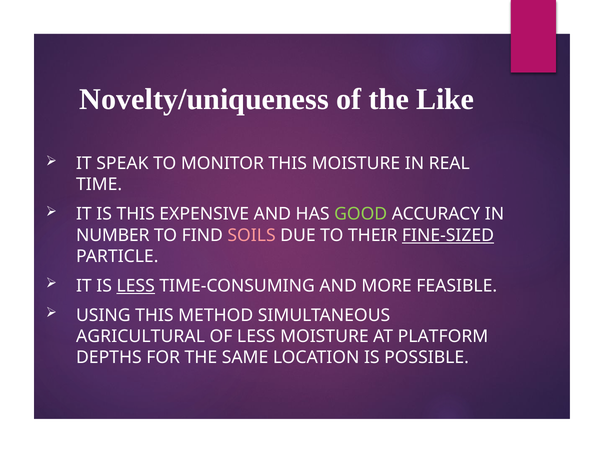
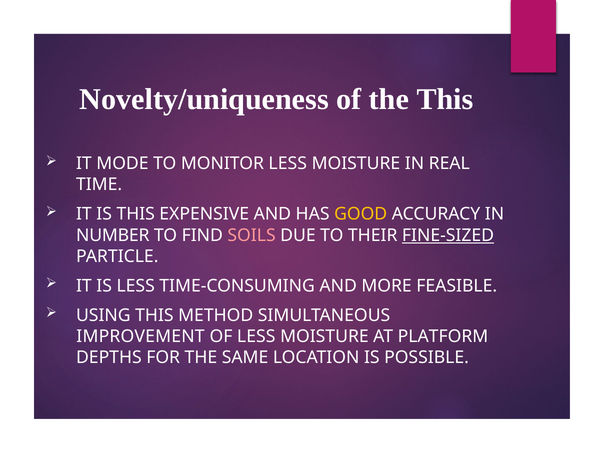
the Like: Like -> This
SPEAK: SPEAK -> MODE
MONITOR THIS: THIS -> LESS
GOOD colour: light green -> yellow
LESS at (136, 286) underline: present -> none
AGRICULTURAL: AGRICULTURAL -> IMPROVEMENT
